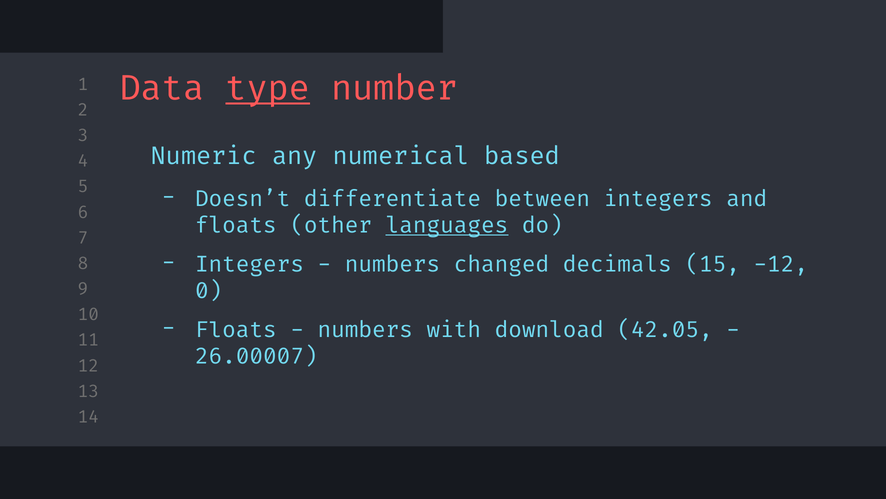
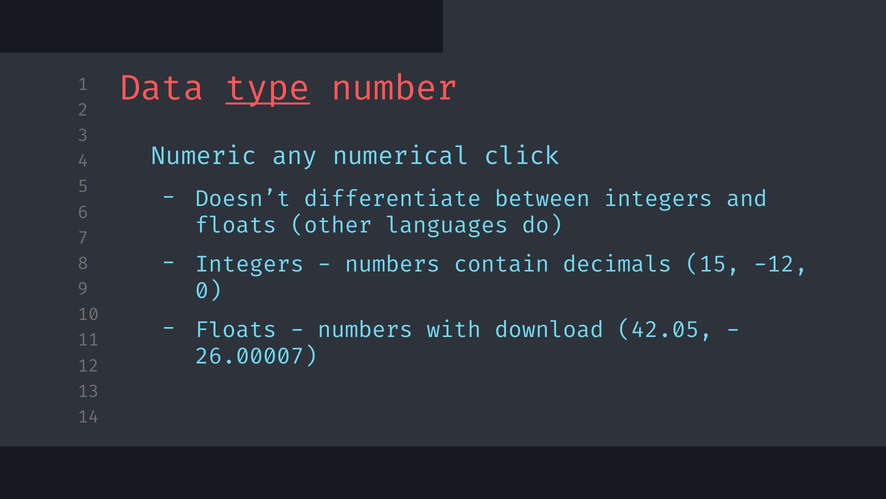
based: based -> click
languages underline: present -> none
changed: changed -> contain
